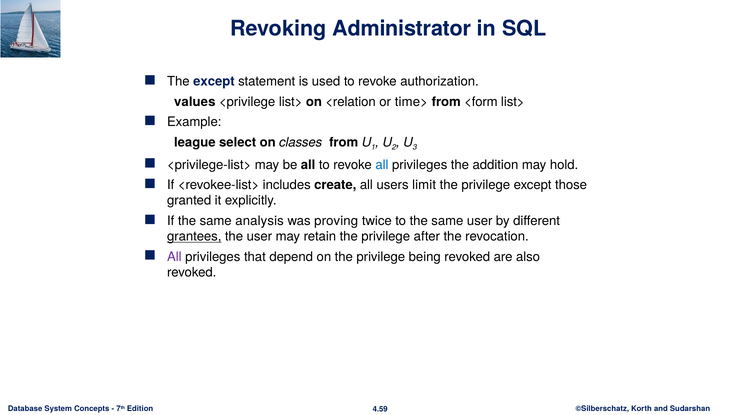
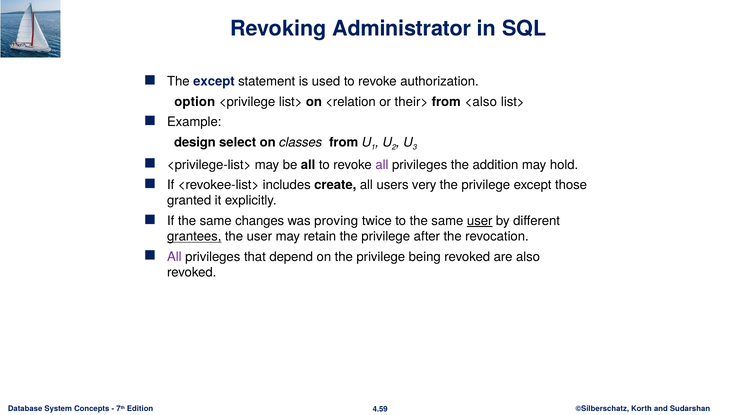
values: values -> option
time>: time> -> their>
<form: <form -> <also
league: league -> design
all at (382, 165) colour: blue -> purple
limit: limit -> very
analysis: analysis -> changes
user at (480, 221) underline: none -> present
